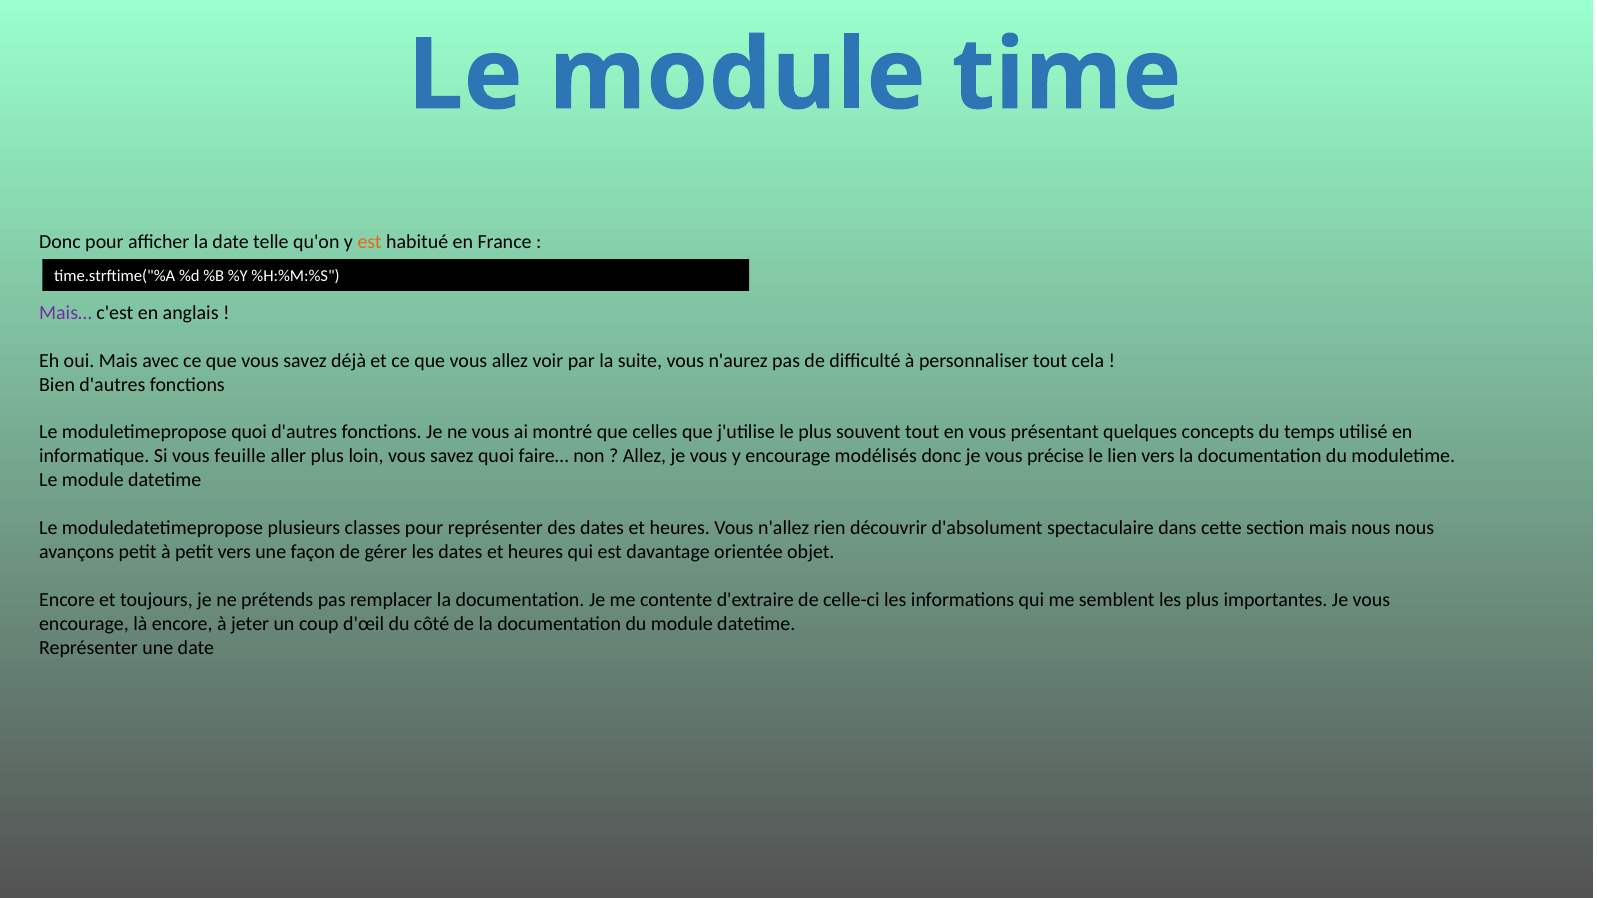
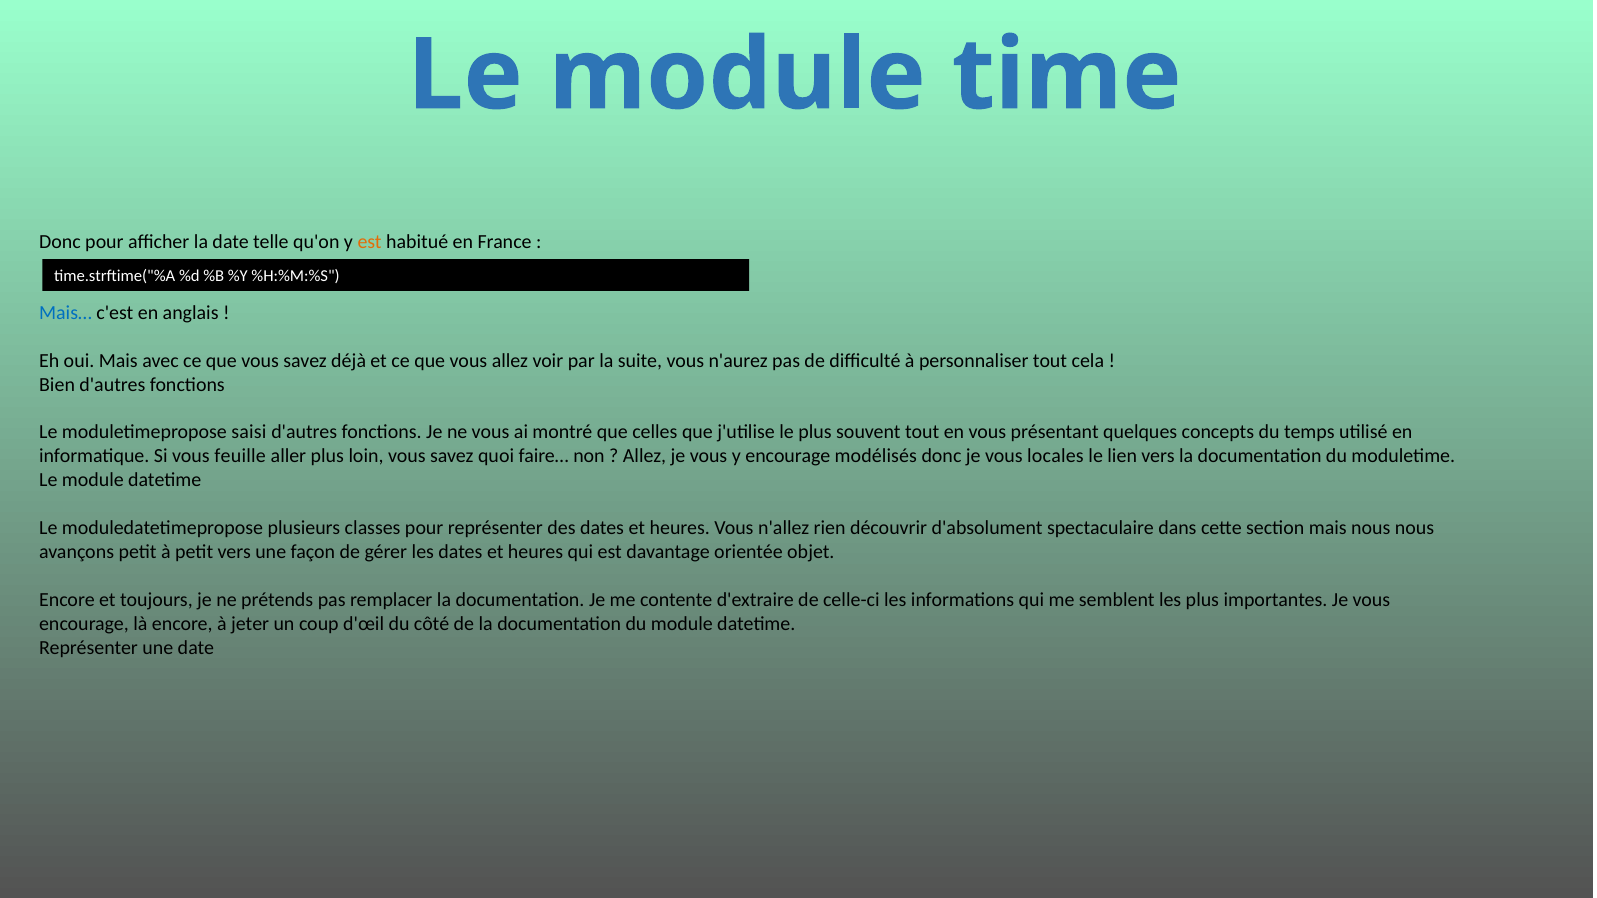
Mais… colour: purple -> blue
moduletimepropose quoi: quoi -> saisi
précise: précise -> locales
